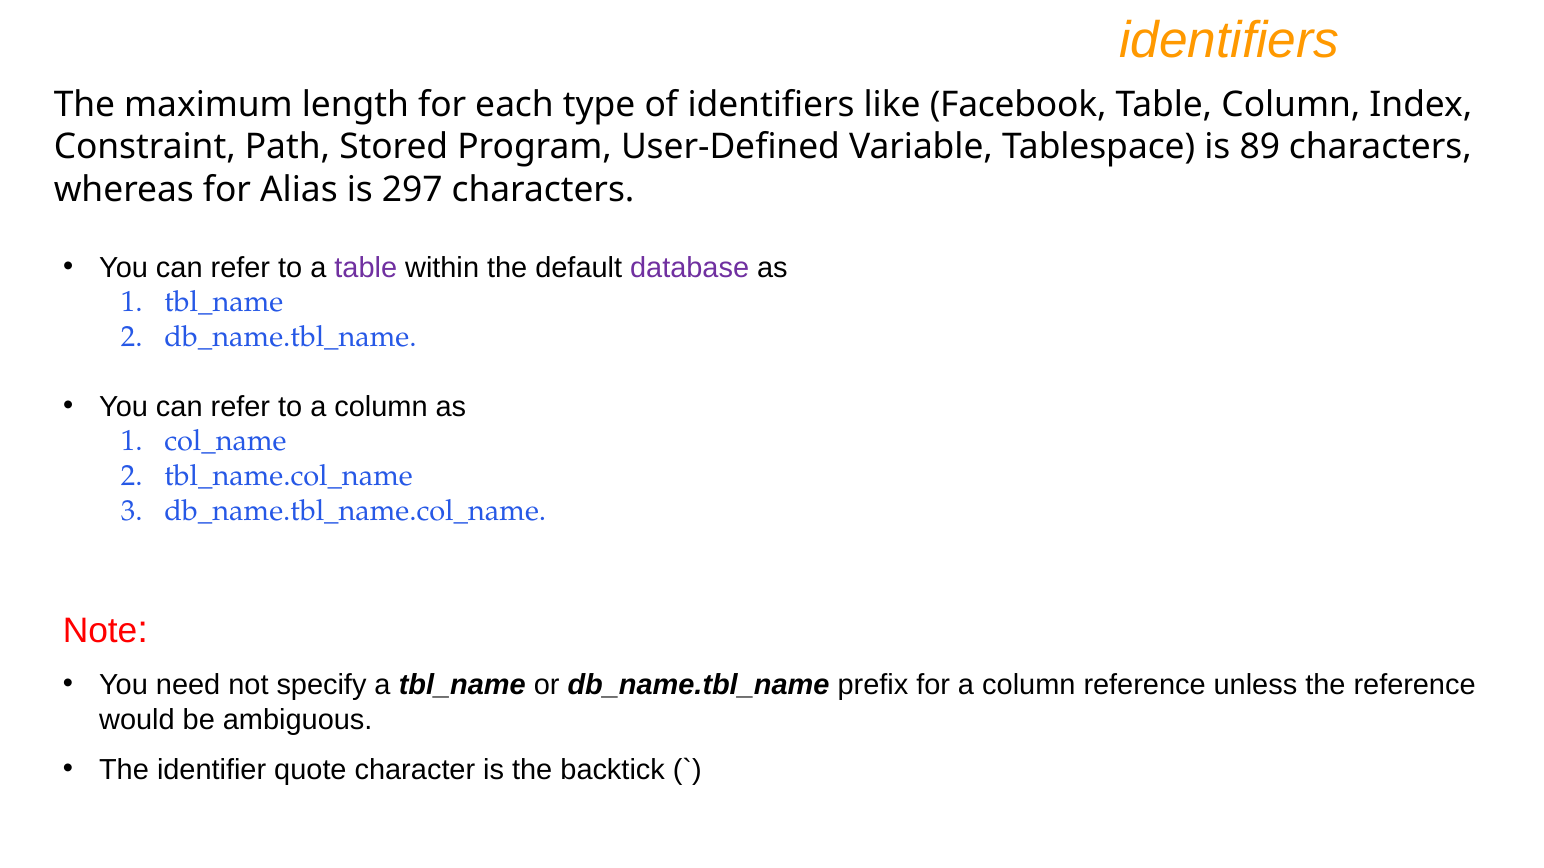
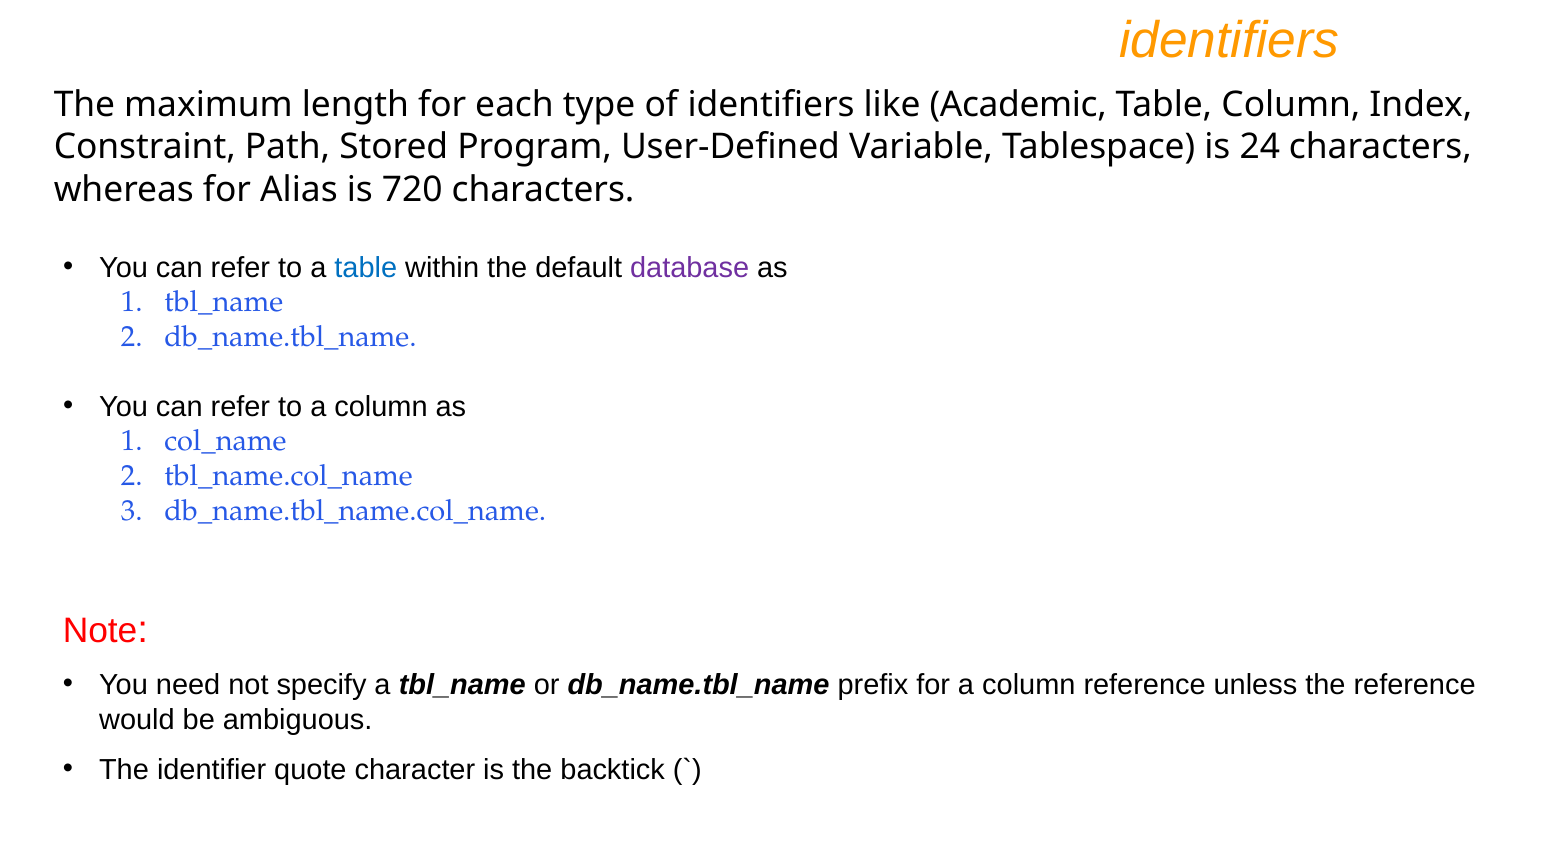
Facebook: Facebook -> Academic
89: 89 -> 24
297: 297 -> 720
table at (366, 268) colour: purple -> blue
